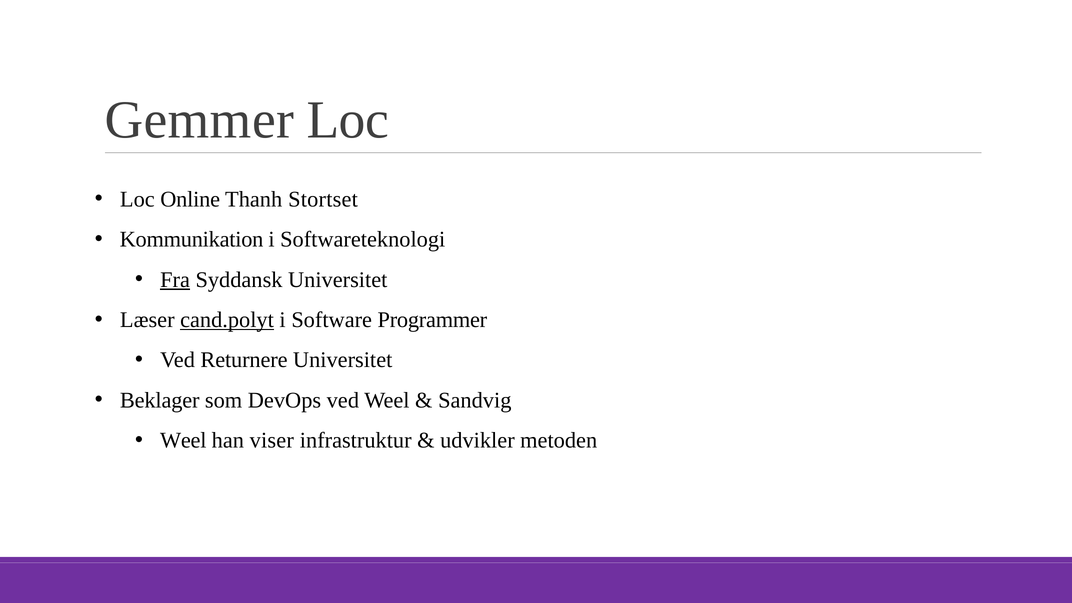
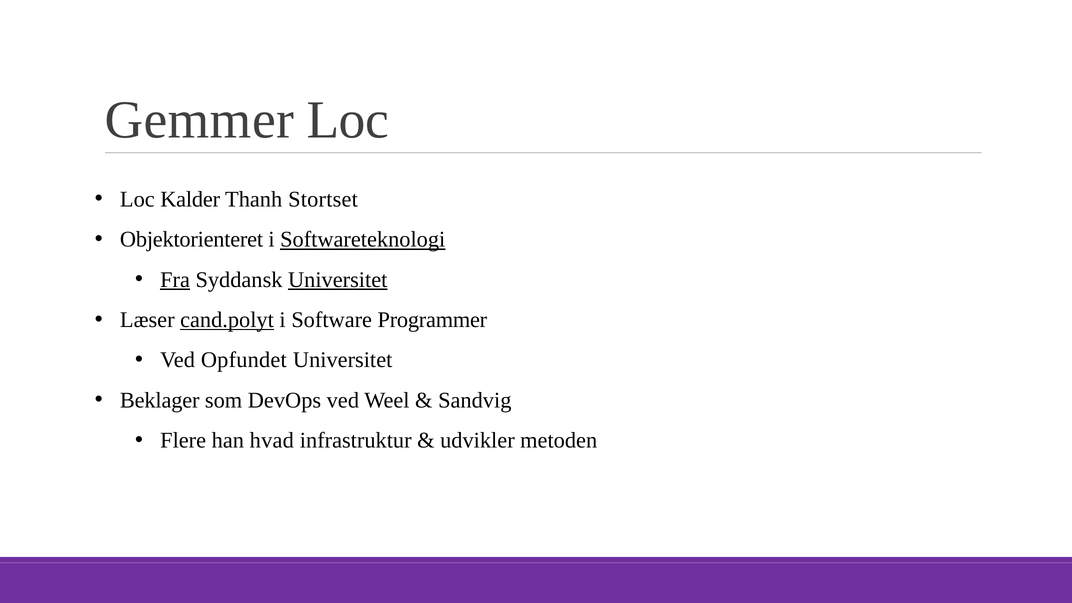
Online: Online -> Kalder
Kommunikation: Kommunikation -> Objektorienteret
Softwareteknologi underline: none -> present
Universitet at (338, 280) underline: none -> present
Returnere: Returnere -> Opfundet
Weel at (183, 441): Weel -> Flere
viser: viser -> hvad
